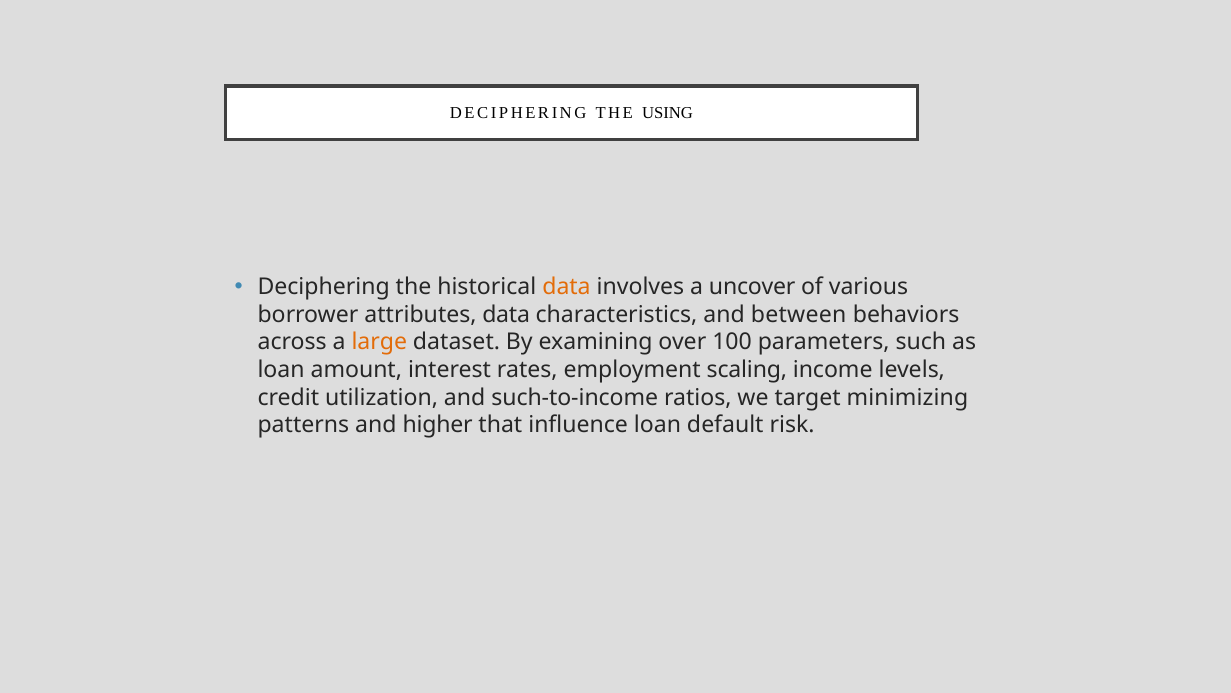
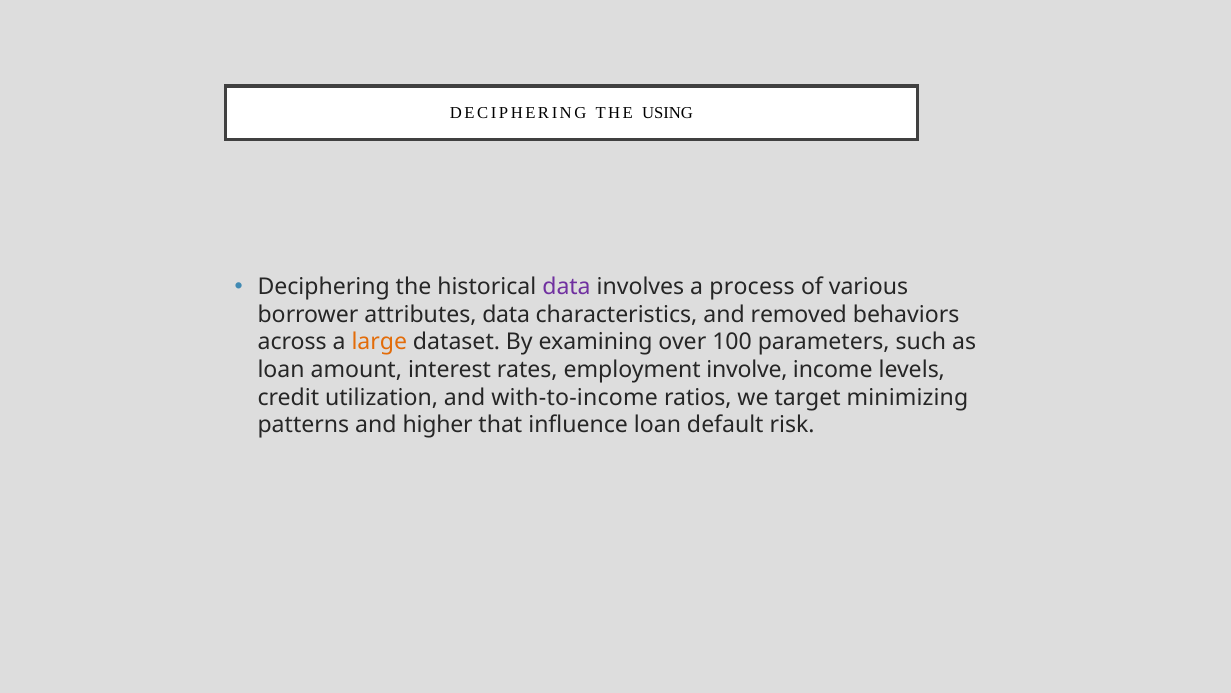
data at (567, 286) colour: orange -> purple
uncover: uncover -> process
between: between -> removed
scaling: scaling -> involve
such-to-income: such-to-income -> with-to-income
